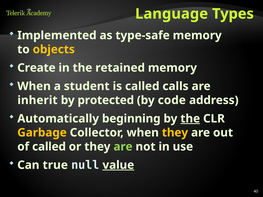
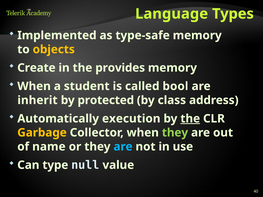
retained: retained -> provides
calls: calls -> bool
code: code -> class
beginning: beginning -> execution
they at (175, 133) colour: yellow -> light green
of called: called -> name
are at (123, 147) colour: light green -> light blue
true: true -> type
value underline: present -> none
